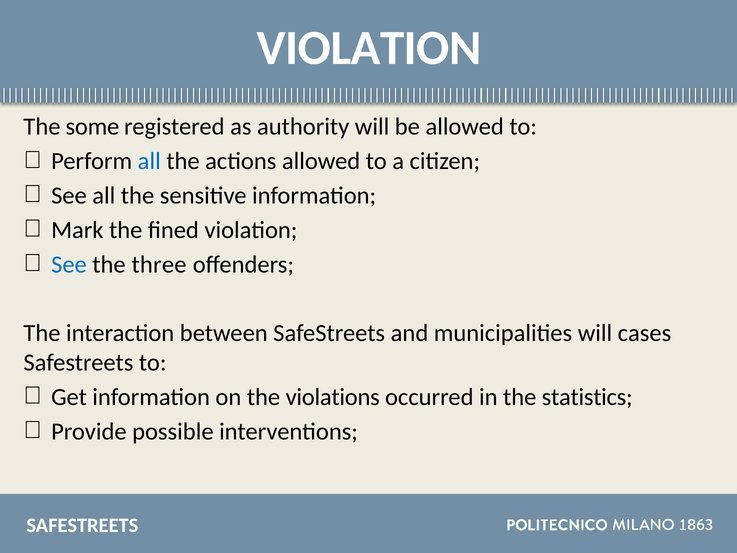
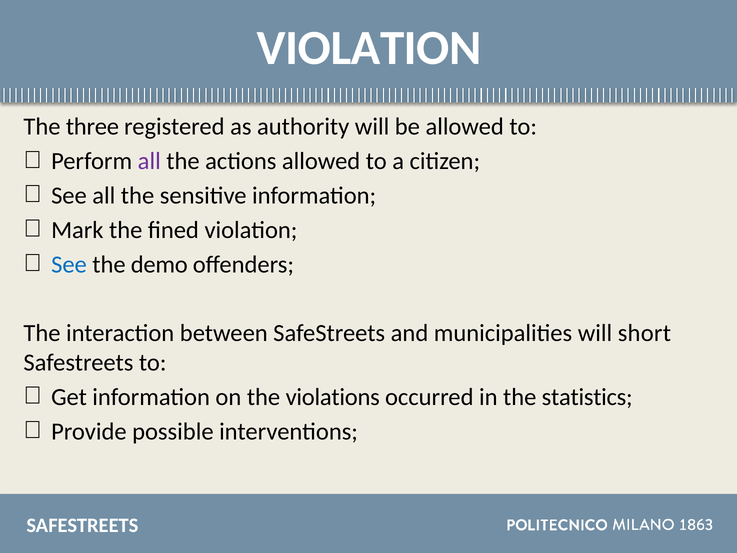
some: some -> three
all at (149, 161) colour: blue -> purple
three: three -> demo
cases: cases -> short
